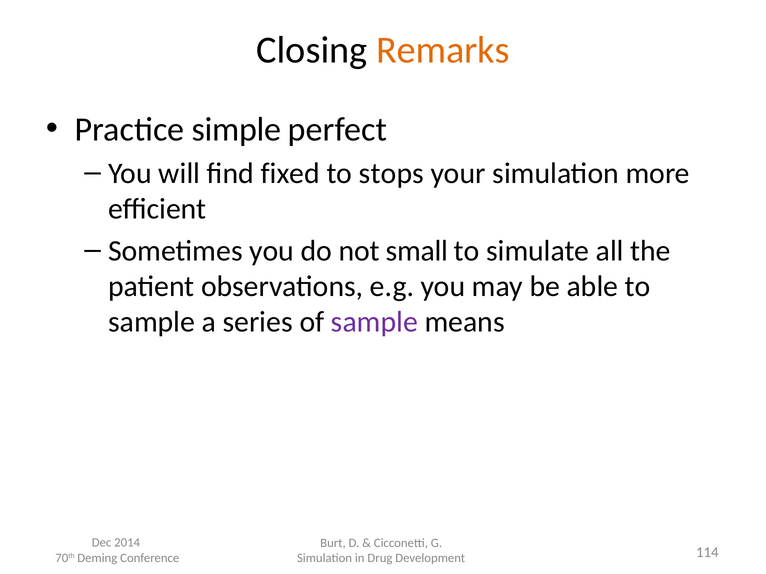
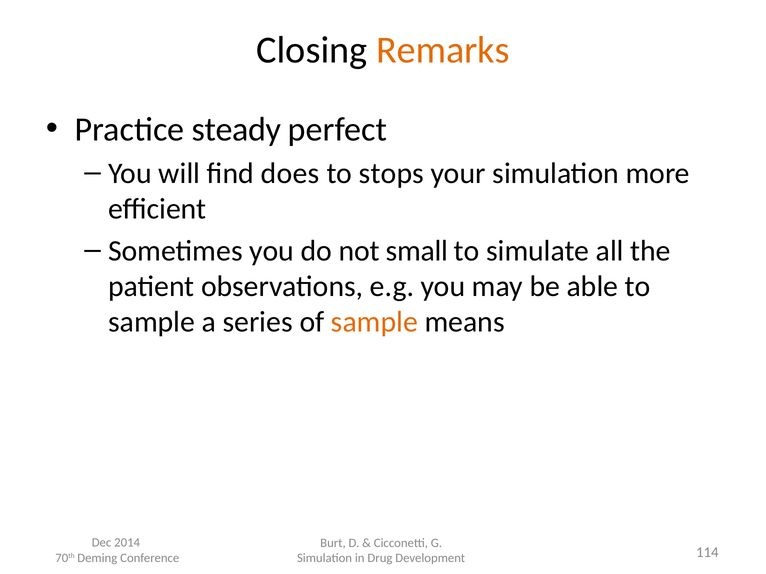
simple: simple -> steady
fixed: fixed -> does
sample at (374, 322) colour: purple -> orange
